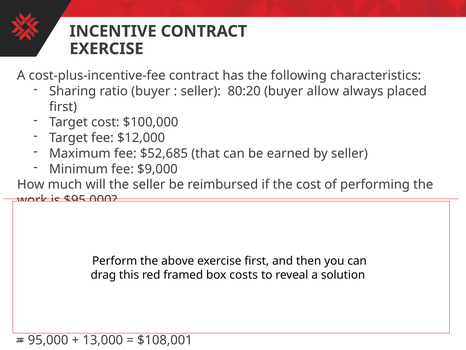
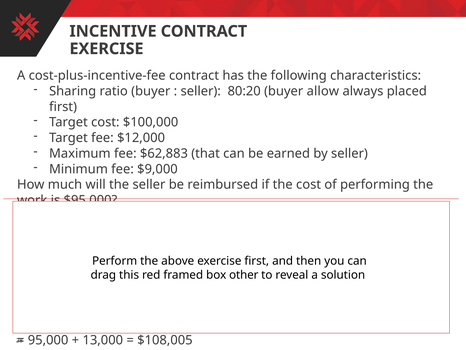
$52,685: $52,685 -> $62,883
costs: costs -> other
$108,001: $108,001 -> $108,005
